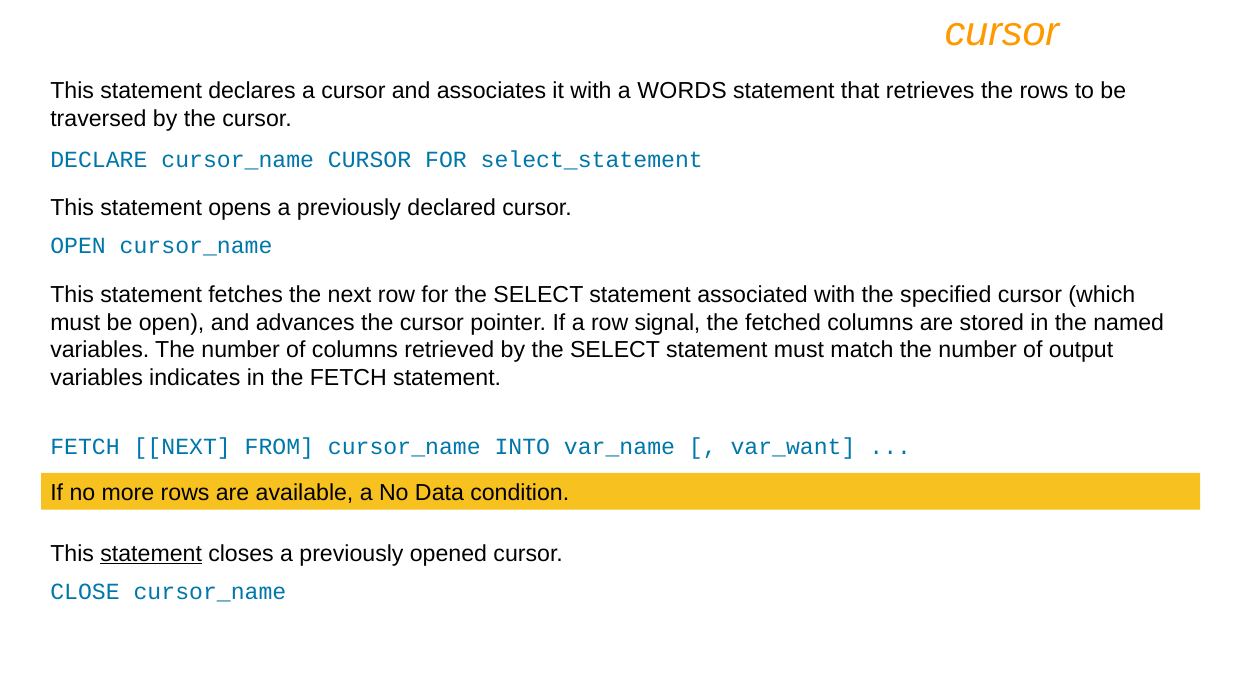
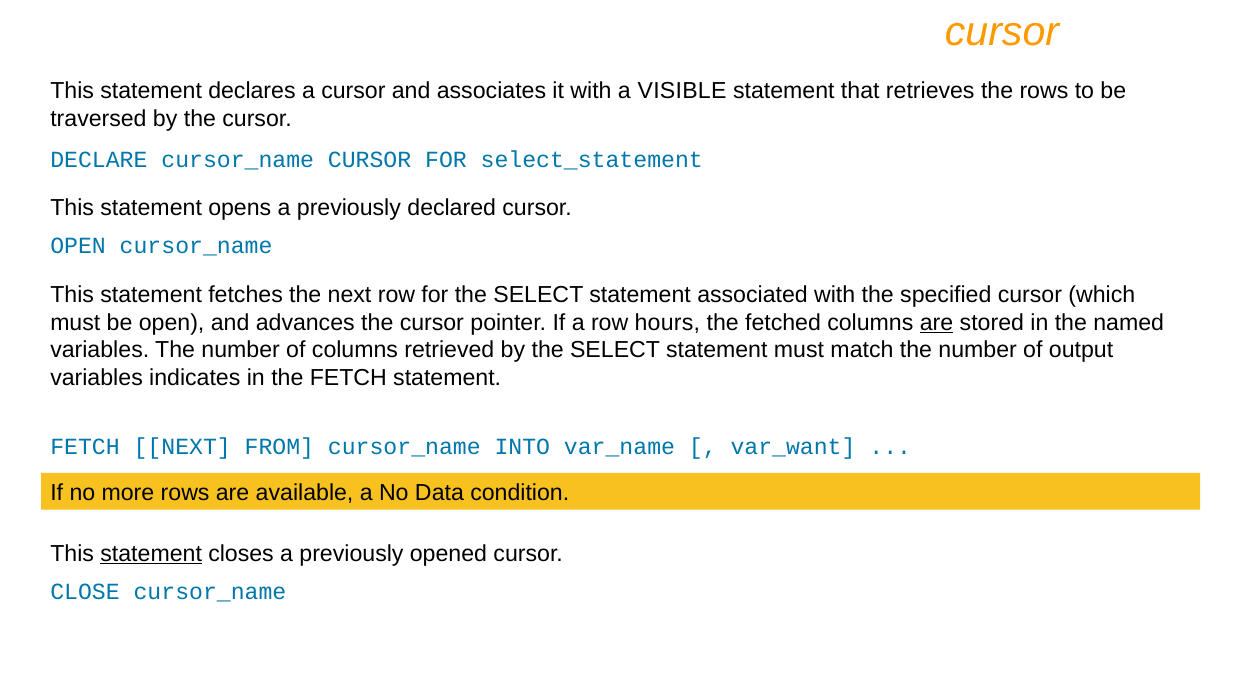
WORDS: WORDS -> VISIBLE
signal: signal -> hours
are at (937, 323) underline: none -> present
